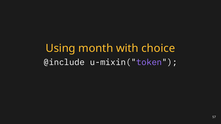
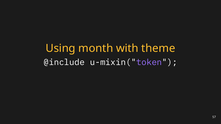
choice: choice -> theme
